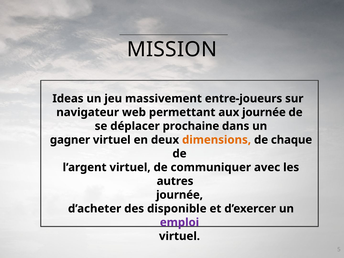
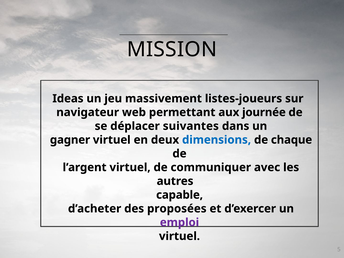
entre-joueurs: entre-joueurs -> listes-joueurs
prochaine: prochaine -> suivantes
dimensions colour: orange -> blue
journée at (180, 195): journée -> capable
disponible: disponible -> proposées
